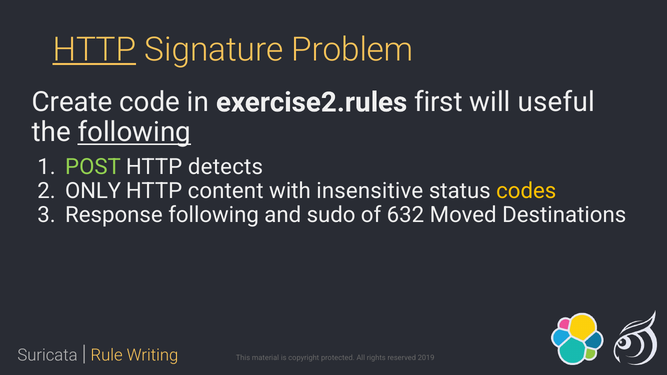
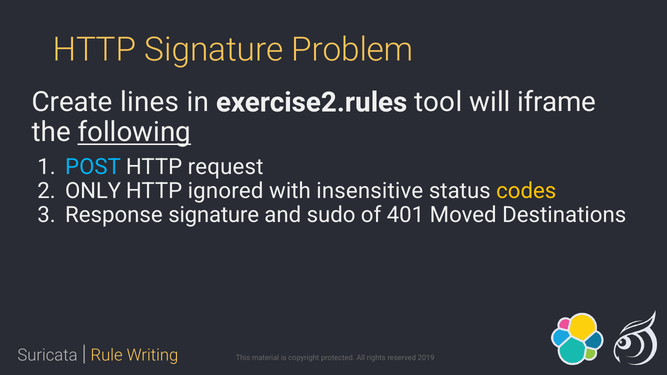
HTTP at (94, 50) underline: present -> none
code: code -> lines
first: first -> tool
useful: useful -> iframe
POST colour: light green -> light blue
detects: detects -> request
content: content -> ignored
Response following: following -> signature
632: 632 -> 401
